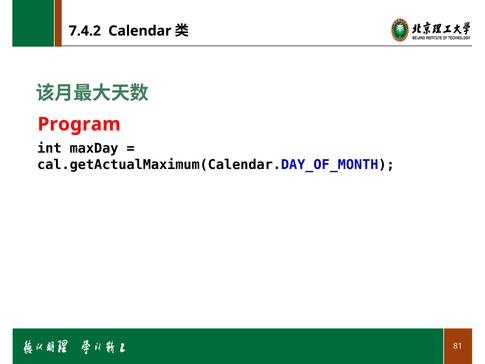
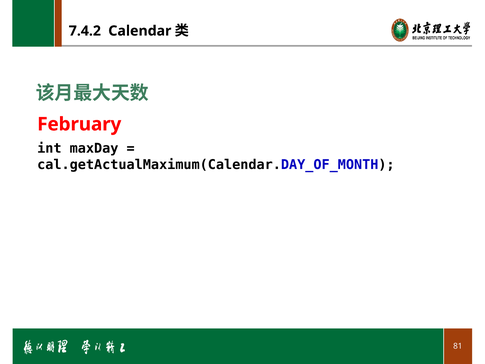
Program: Program -> February
